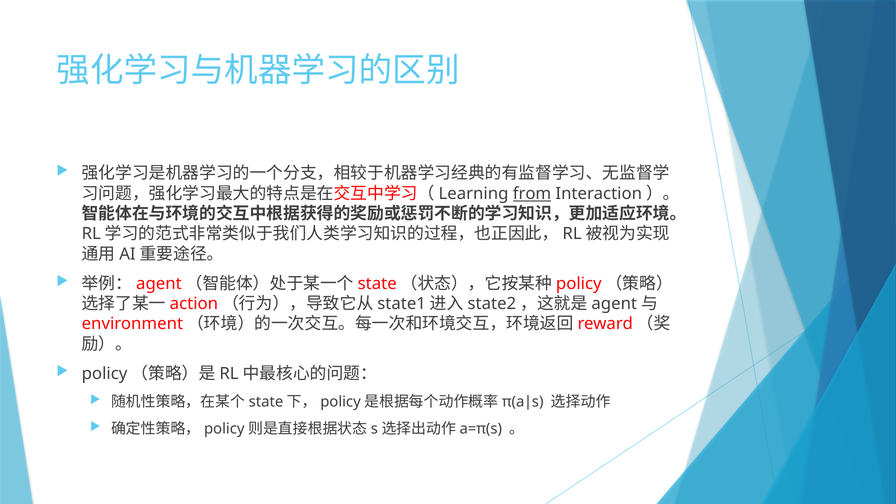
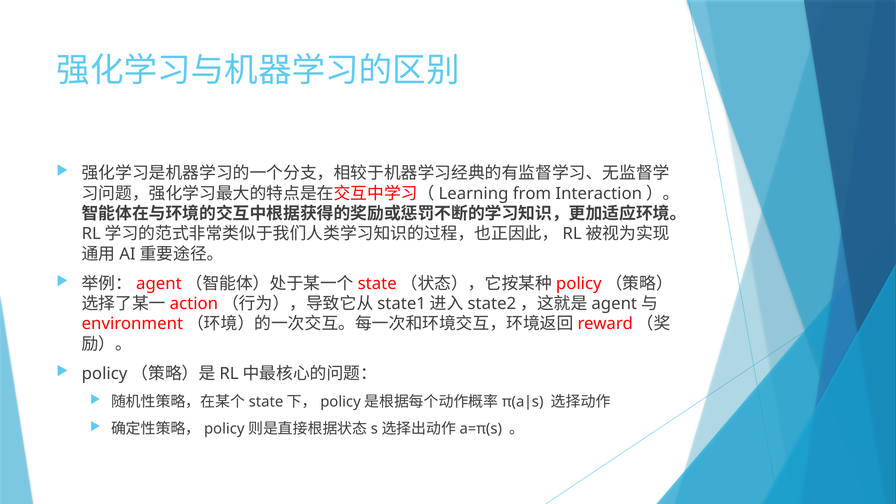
from underline: present -> none
